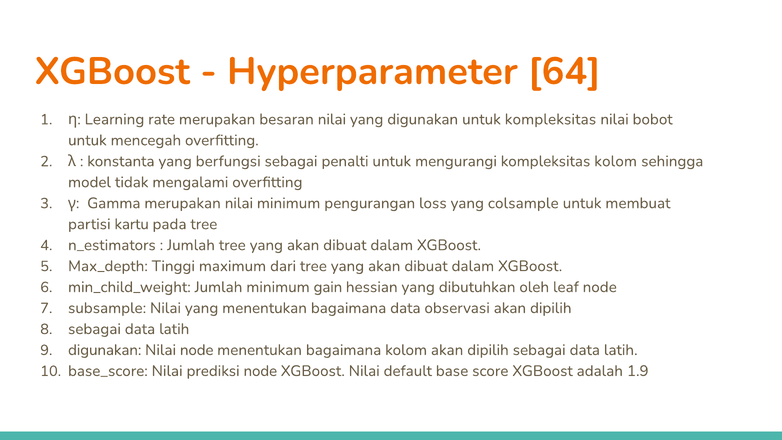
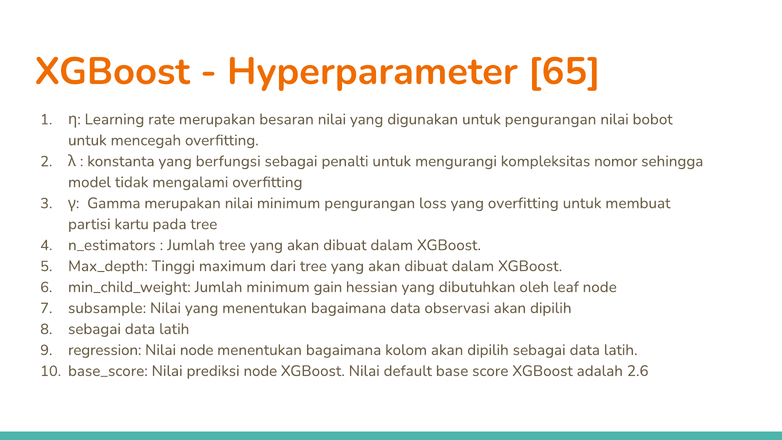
64: 64 -> 65
untuk kompleksitas: kompleksitas -> pengurangan
kompleksitas kolom: kolom -> nomor
yang colsample: colsample -> overfitting
digunakan at (105, 350): digunakan -> regression
1.9: 1.9 -> 2.6
